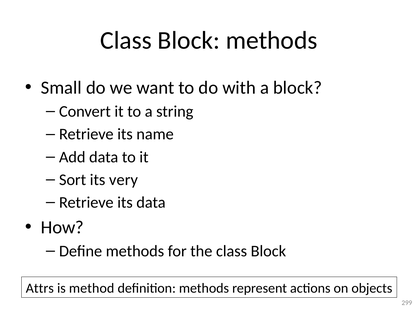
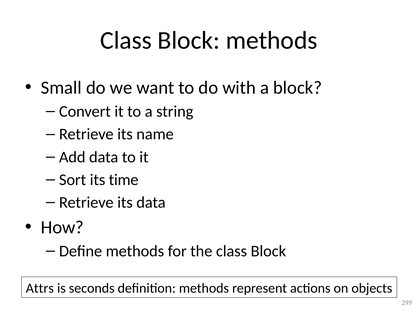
very: very -> time
method: method -> seconds
